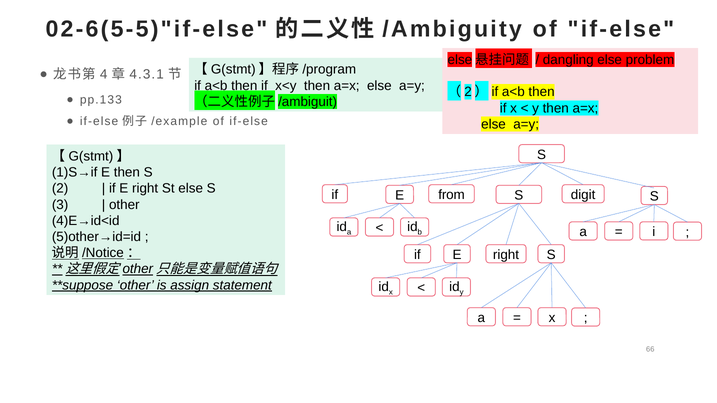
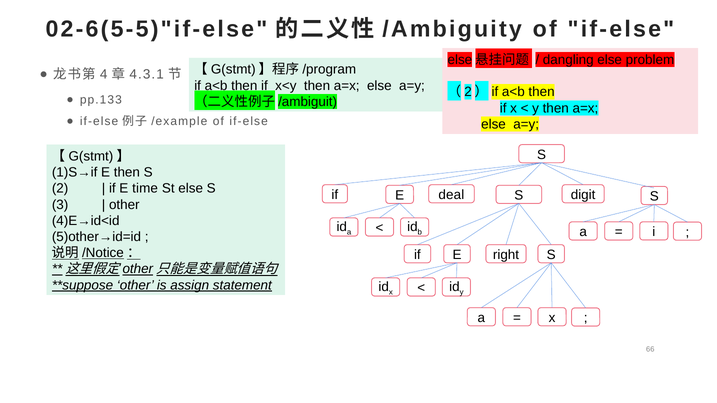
right at (145, 189): right -> time
from: from -> deal
